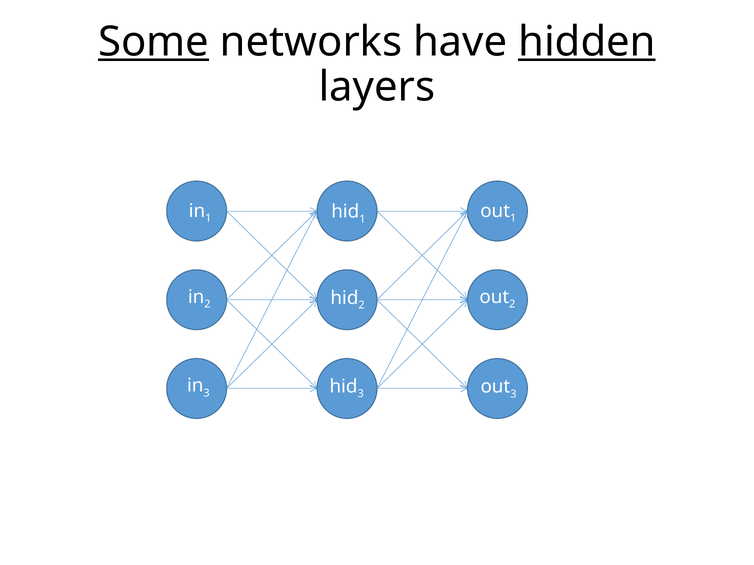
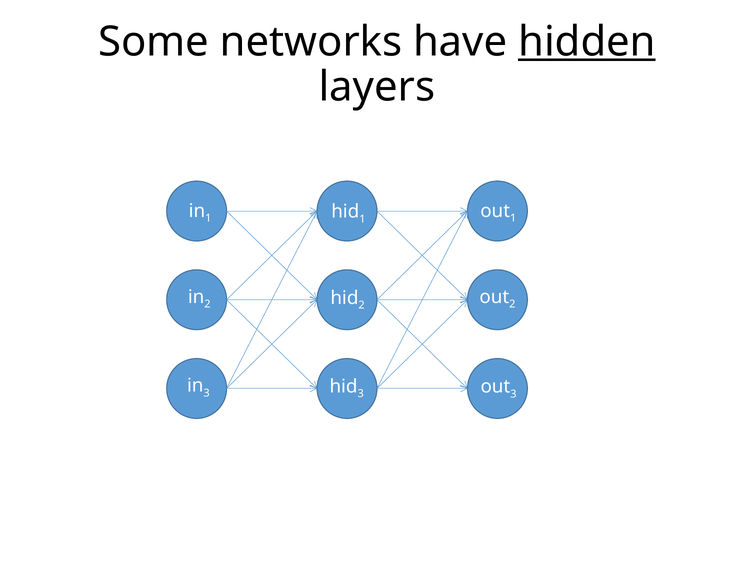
Some underline: present -> none
